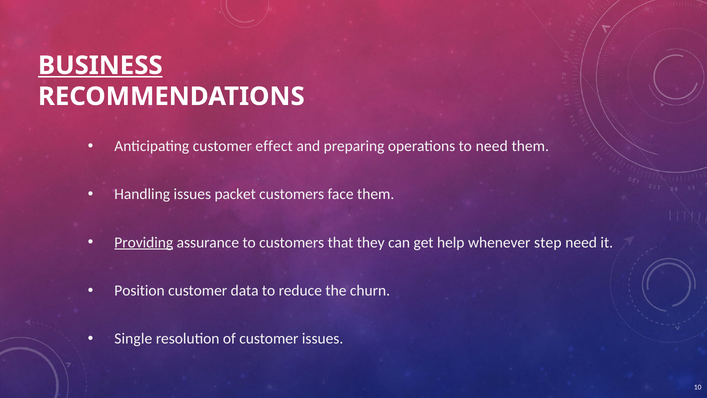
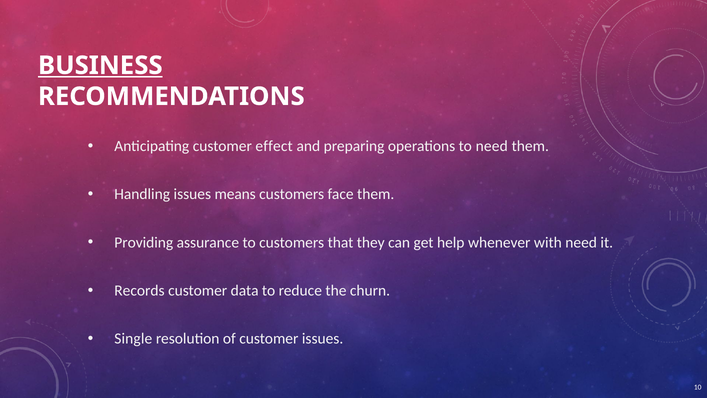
packet: packet -> means
Providing underline: present -> none
step: step -> with
Position: Position -> Records
